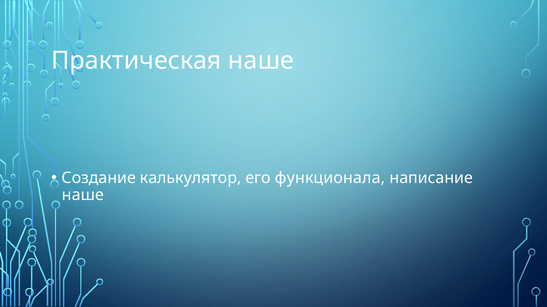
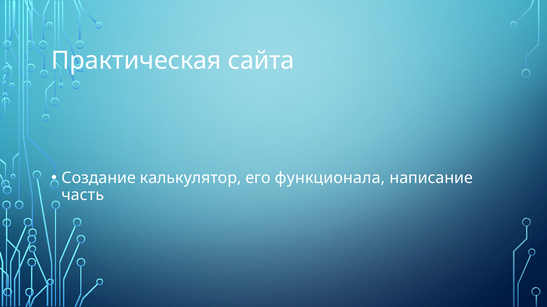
Практическая наше: наше -> сайта
наше at (83, 196): наше -> часть
